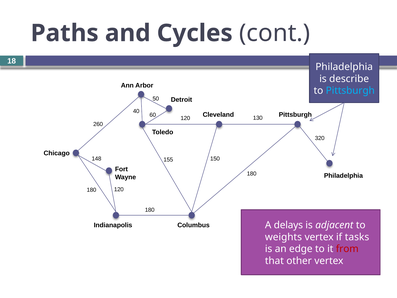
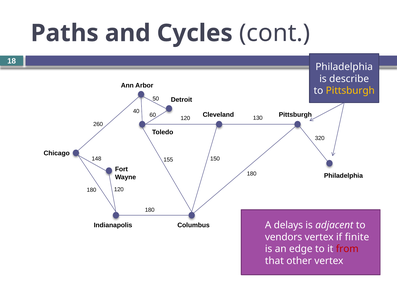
Pittsburgh at (350, 91) colour: light blue -> yellow
weights: weights -> vendors
tasks: tasks -> finite
